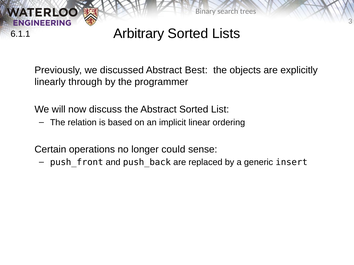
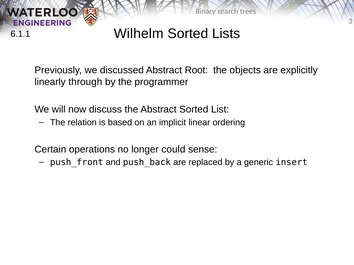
Arbitrary: Arbitrary -> Wilhelm
Best: Best -> Root
